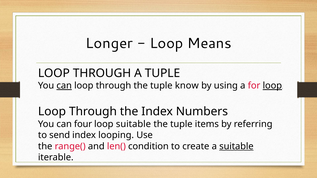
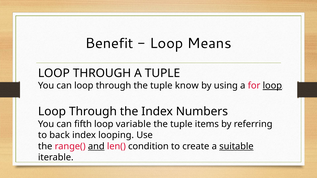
Longer: Longer -> Benefit
can at (64, 86) underline: present -> none
four: four -> fifth
loop suitable: suitable -> variable
send: send -> back
and underline: none -> present
